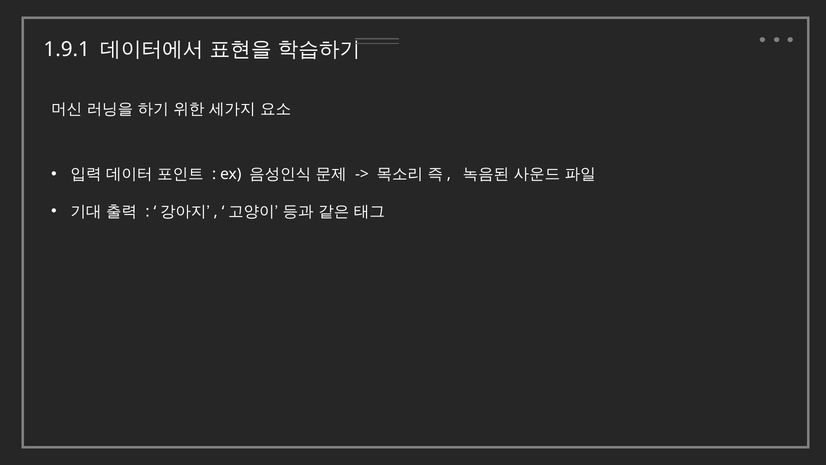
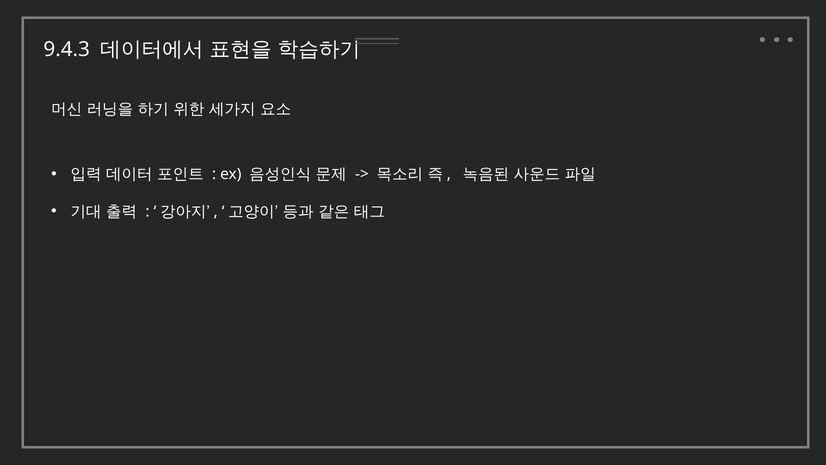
1.9.1: 1.9.1 -> 9.4.3
